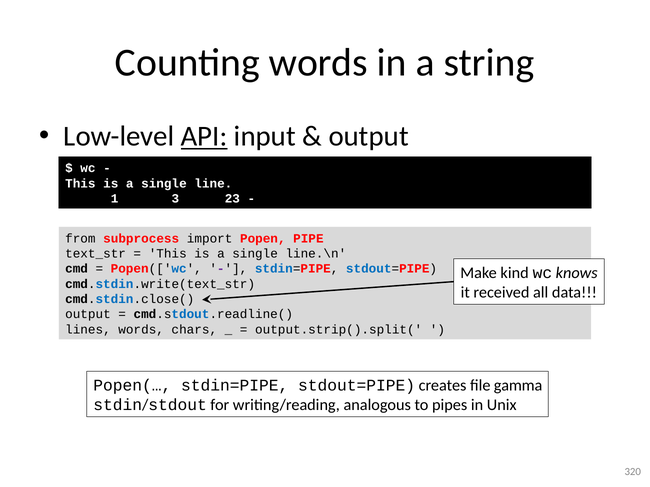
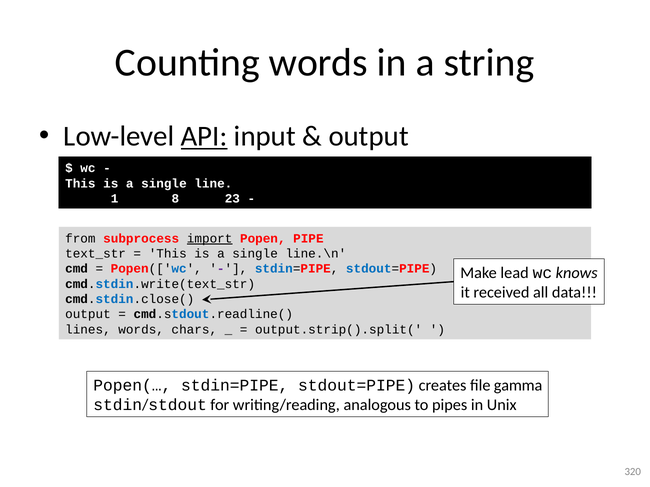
3: 3 -> 8
import underline: none -> present
kind: kind -> lead
